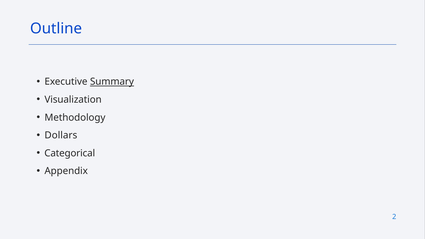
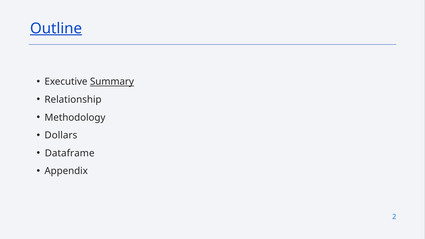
Outline underline: none -> present
Visualization: Visualization -> Relationship
Categorical: Categorical -> Dataframe
